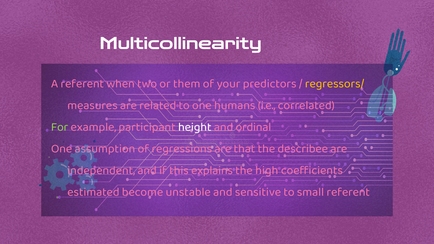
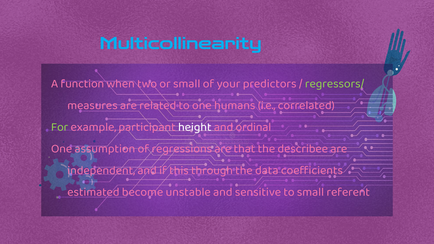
Multicollinearity colour: white -> light blue
A referent: referent -> function
or them: them -> small
regressors/ colour: yellow -> light green
explains: explains -> through
high: high -> data
